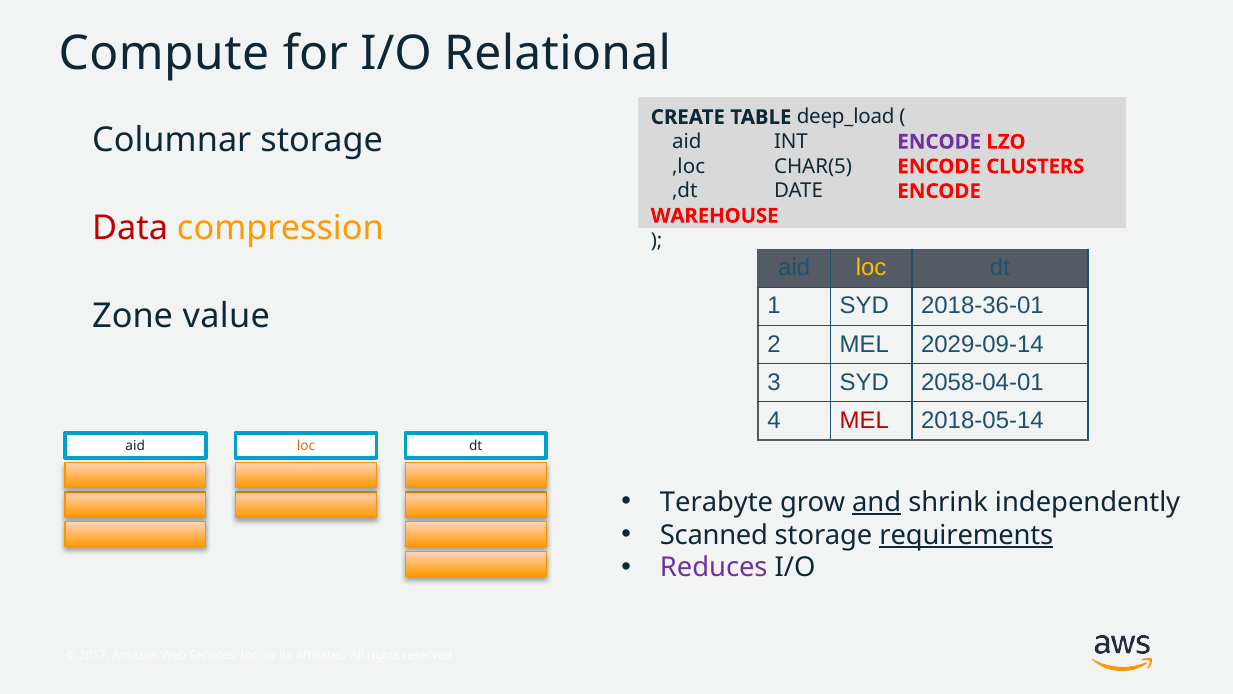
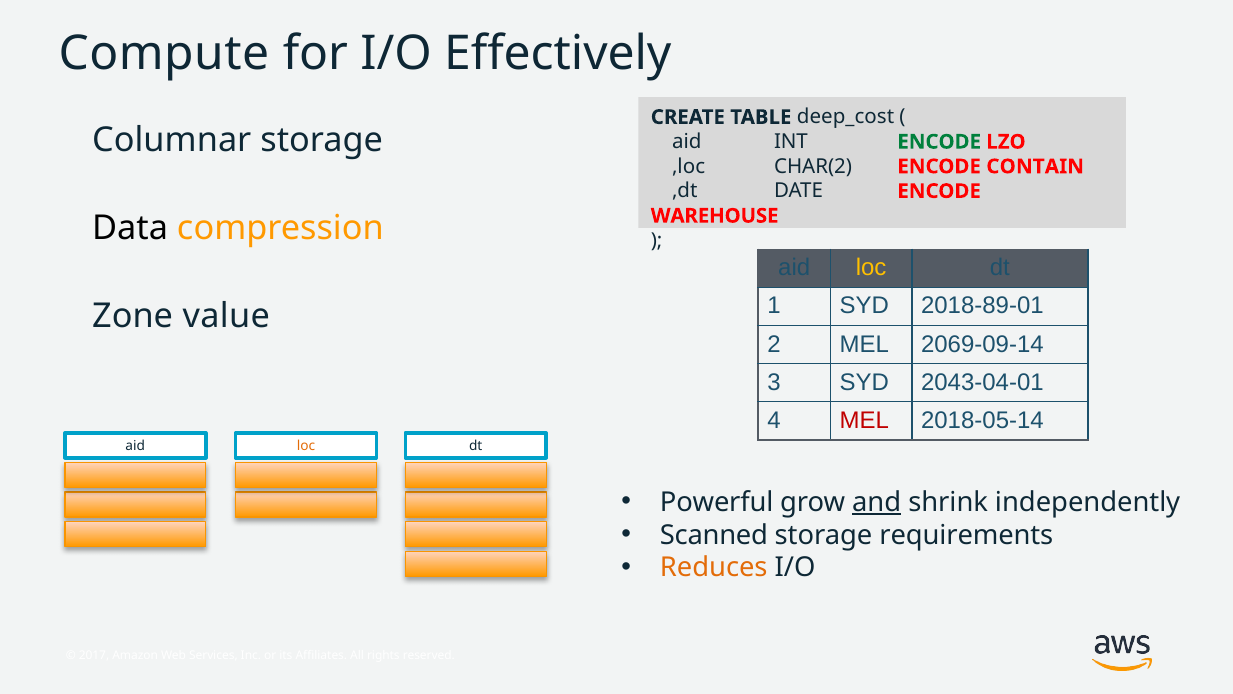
Relational: Relational -> Effectively
deep_load: deep_load -> deep_cost
ENCODE at (939, 142) colour: purple -> green
CHAR(5: CHAR(5 -> CHAR(2
CLUSTERS: CLUSTERS -> CONTAIN
Data colour: red -> black
2018-36-01: 2018-36-01 -> 2018-89-01
2029-09-14: 2029-09-14 -> 2069-09-14
2058-04-01: 2058-04-01 -> 2043-04-01
Terabyte: Terabyte -> Powerful
requirements underline: present -> none
Reduces colour: purple -> orange
